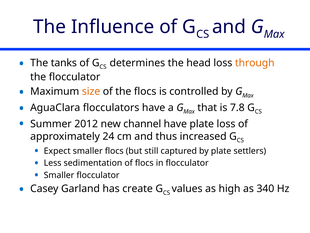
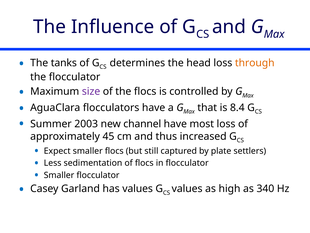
size colour: orange -> purple
7.8: 7.8 -> 8.4
2012: 2012 -> 2003
have plate: plate -> most
24: 24 -> 45
has create: create -> values
